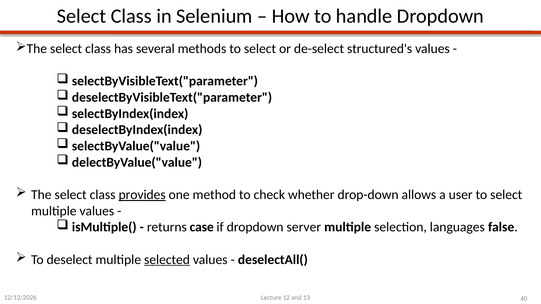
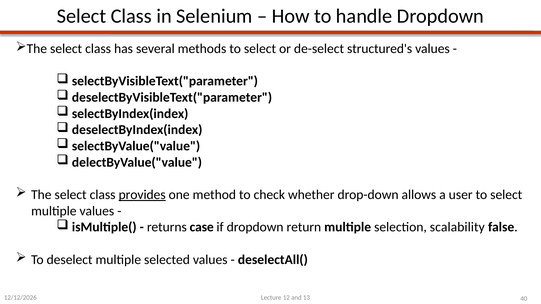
server: server -> return
languages: languages -> scalability
selected underline: present -> none
